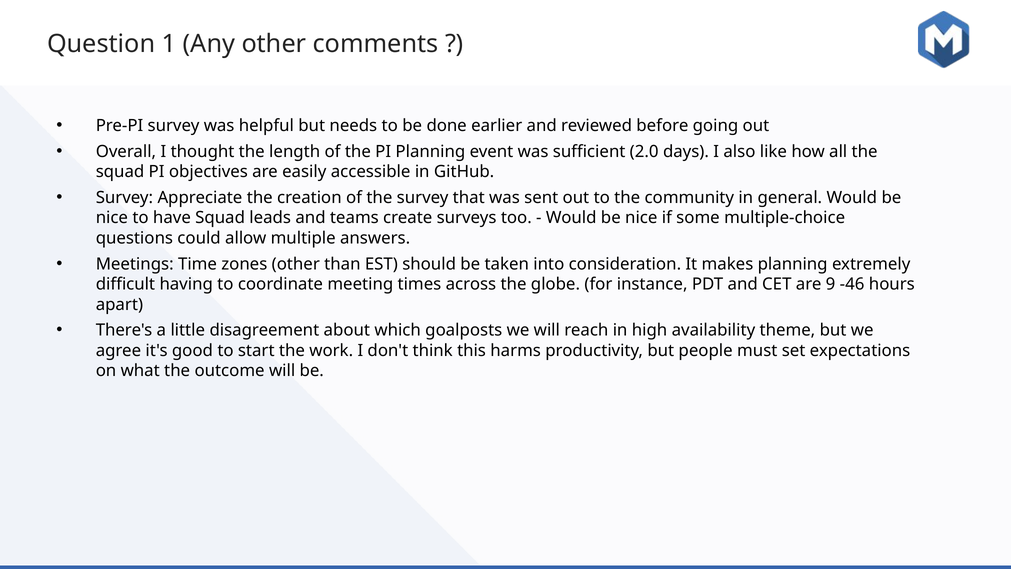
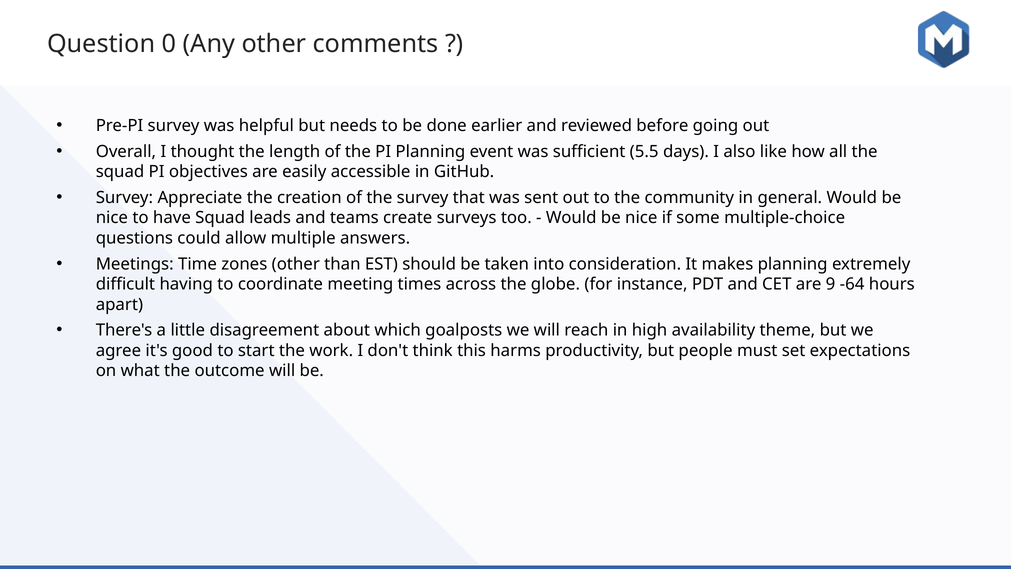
1: 1 -> 0
2.0: 2.0 -> 5.5
-46: -46 -> -64
